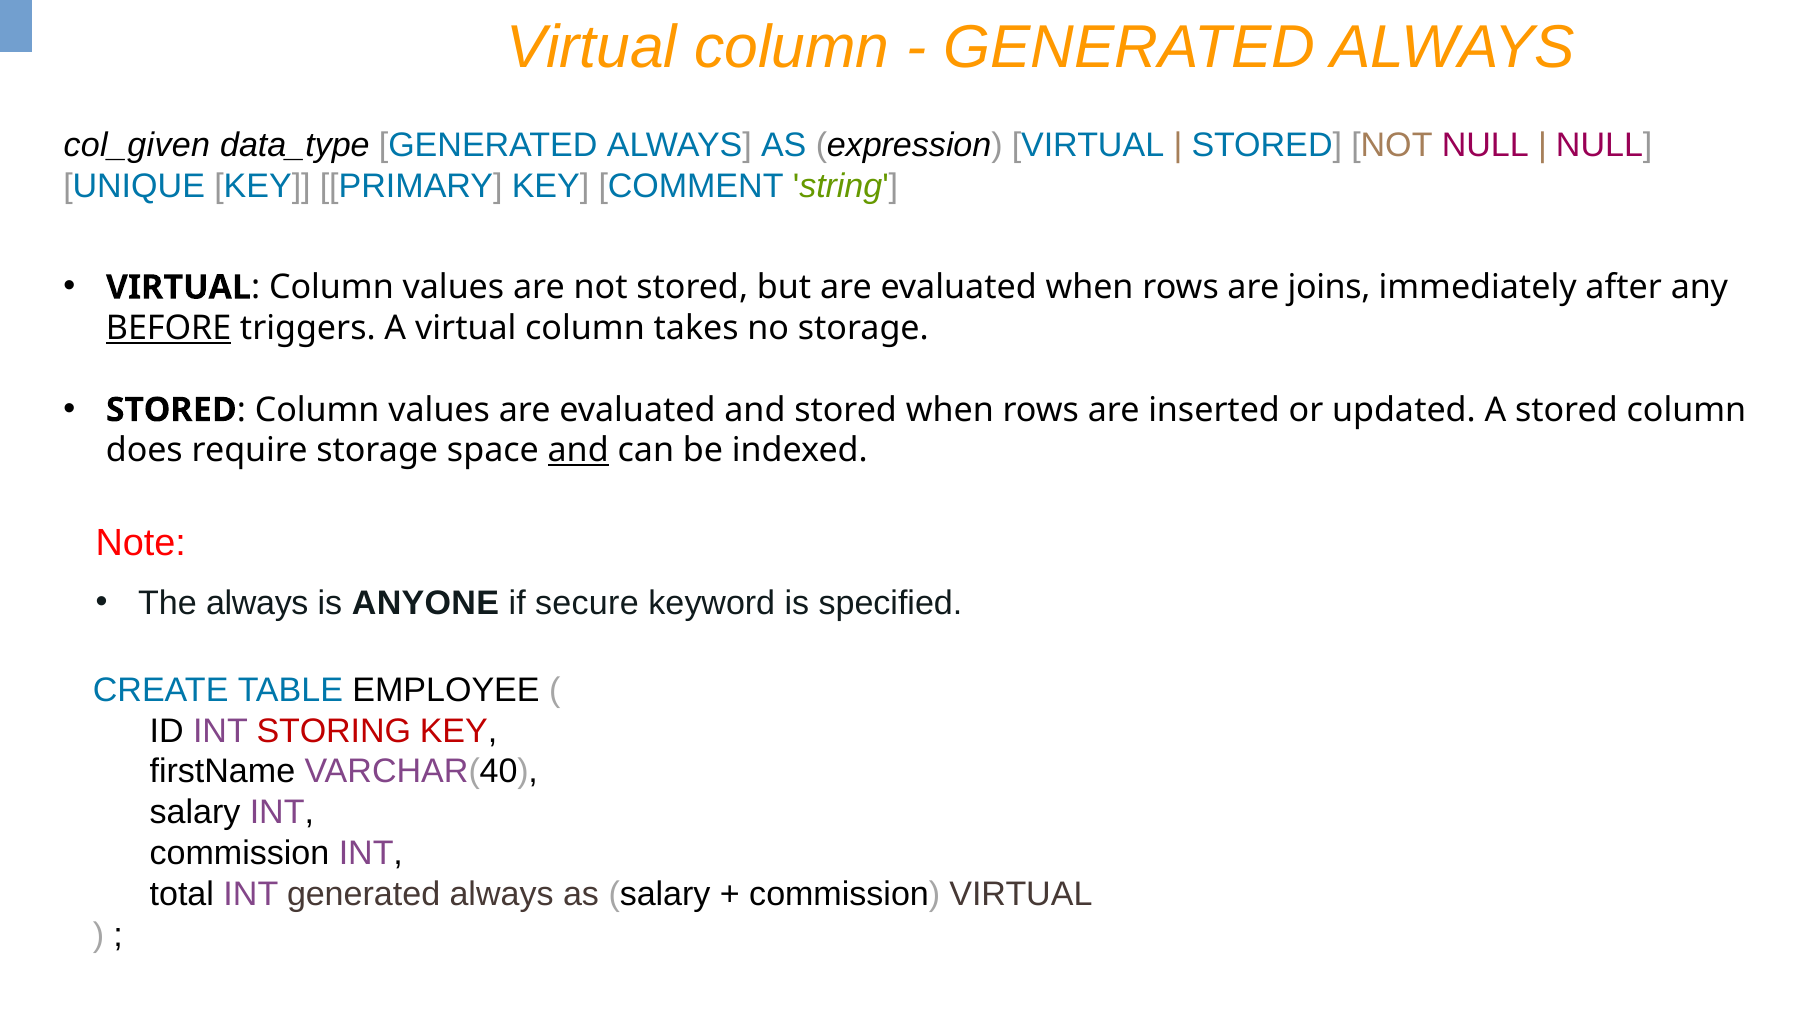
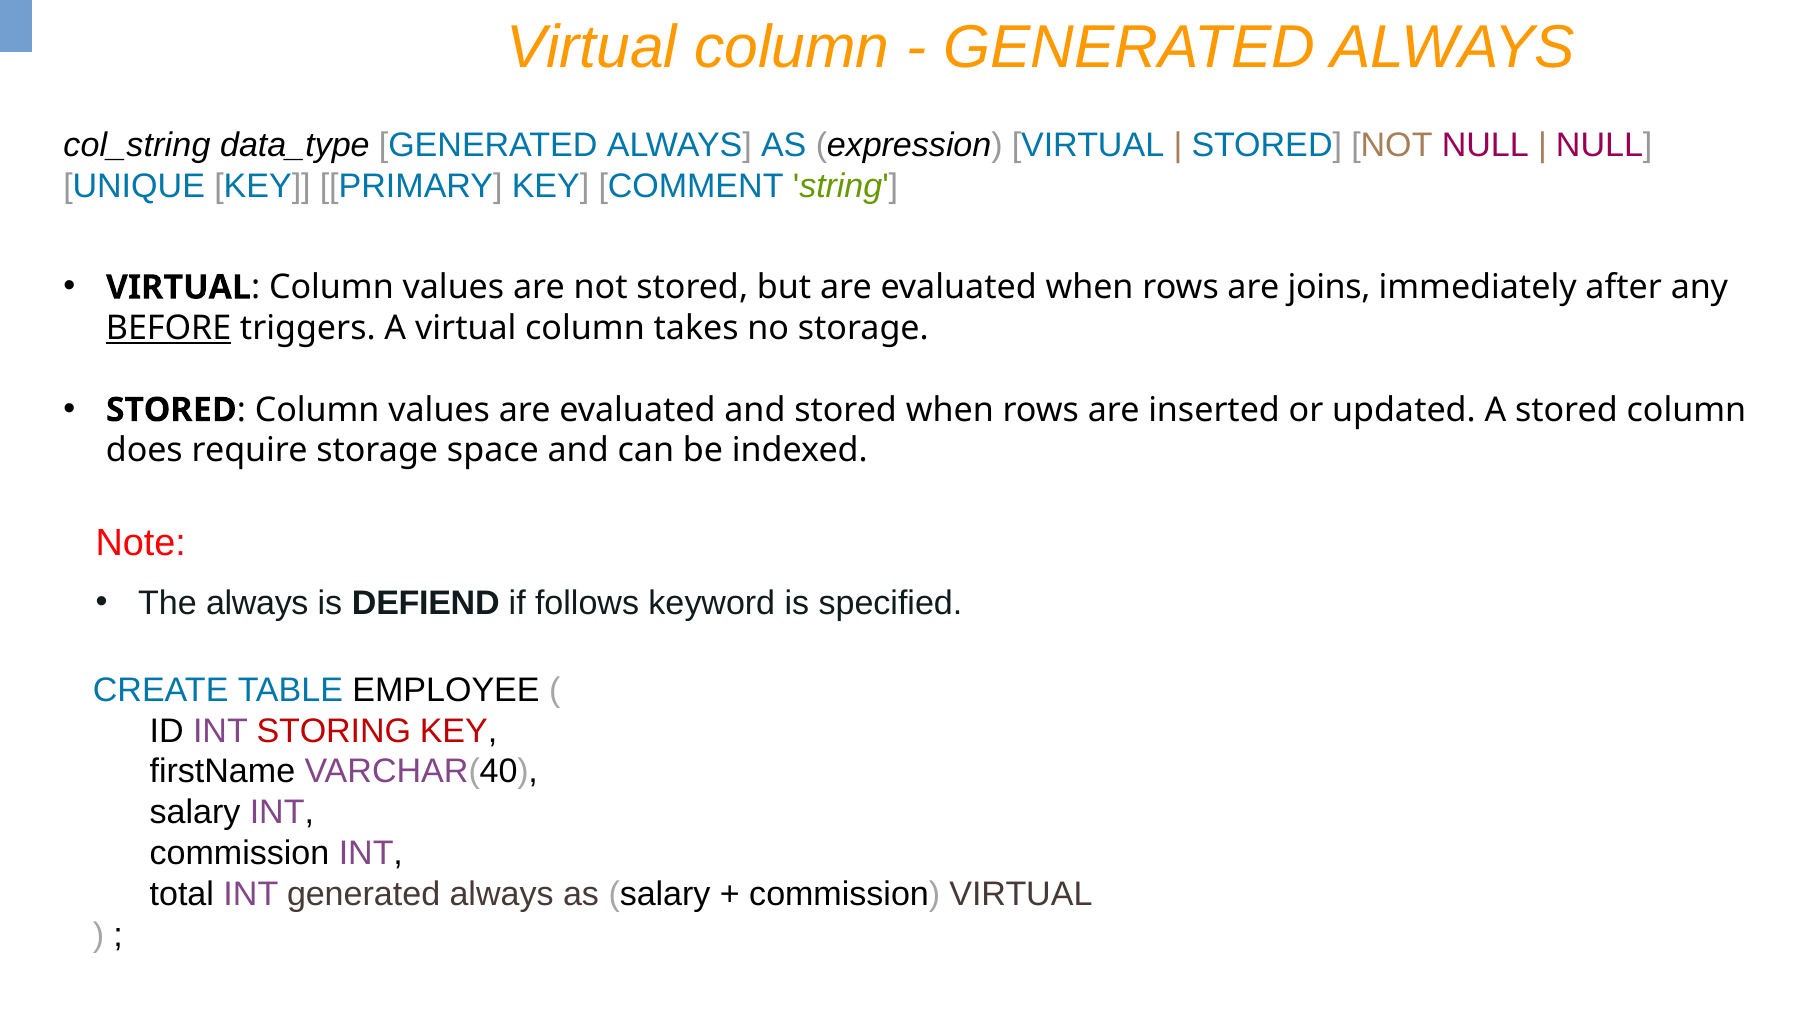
col_given: col_given -> col_string
and at (578, 451) underline: present -> none
ANYONE: ANYONE -> DEFIEND
secure: secure -> follows
